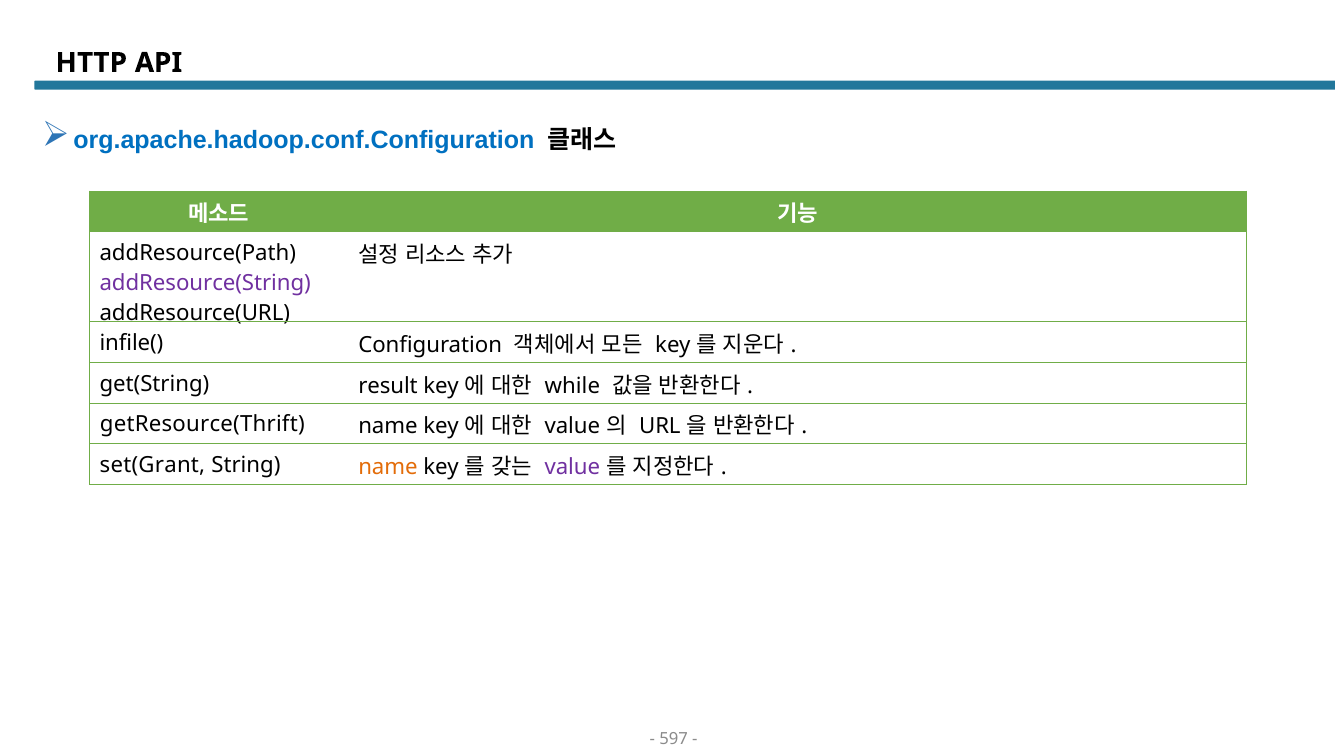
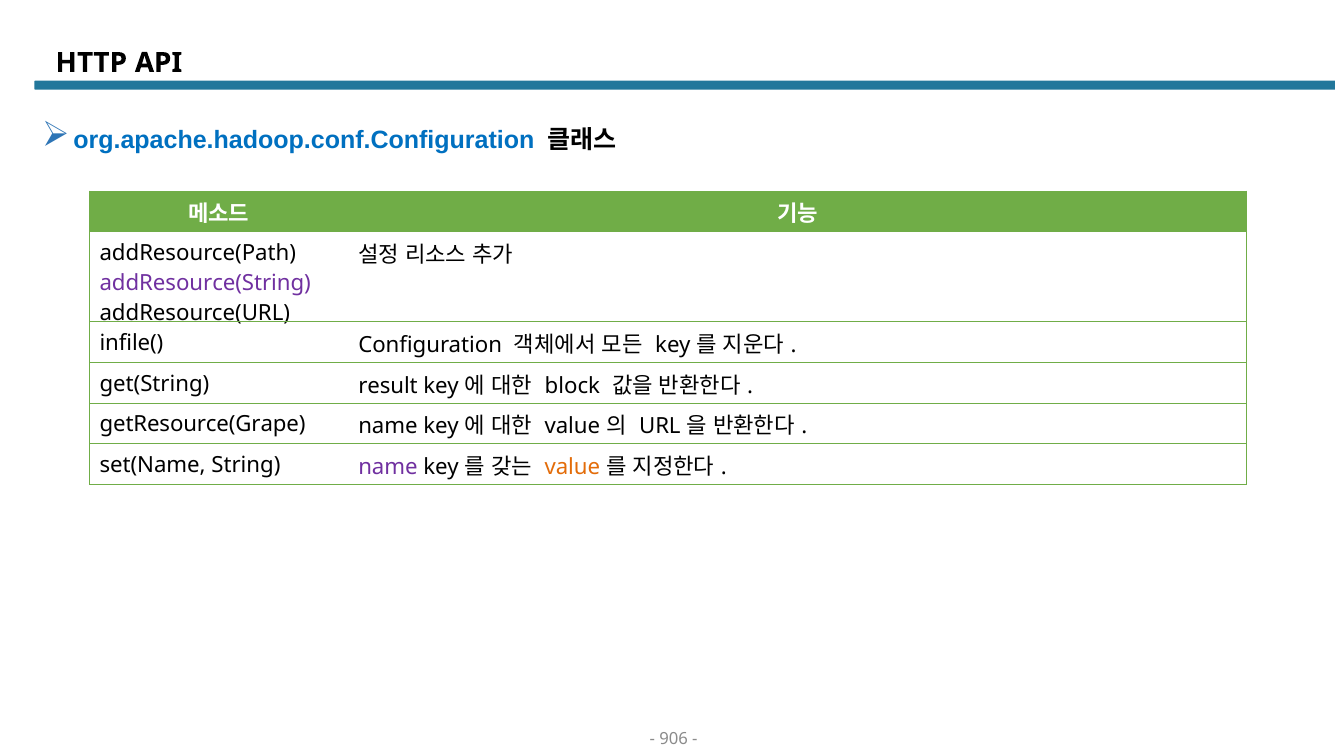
while: while -> block
getResource(Thrift: getResource(Thrift -> getResource(Grape
set(Grant: set(Grant -> set(Name
name at (388, 467) colour: orange -> purple
value at (572, 467) colour: purple -> orange
597: 597 -> 906
